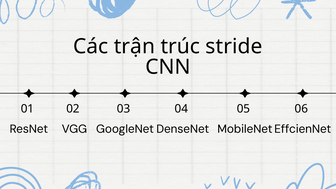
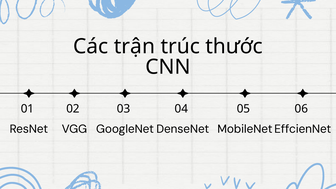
stride: stride -> thước
